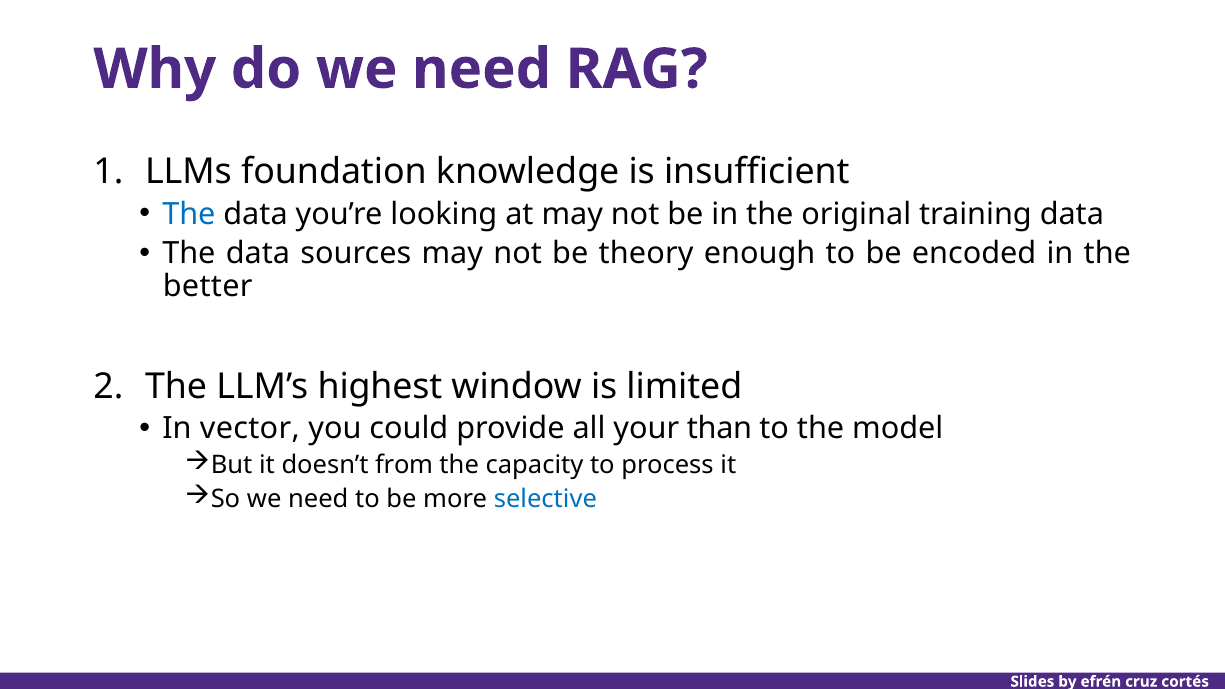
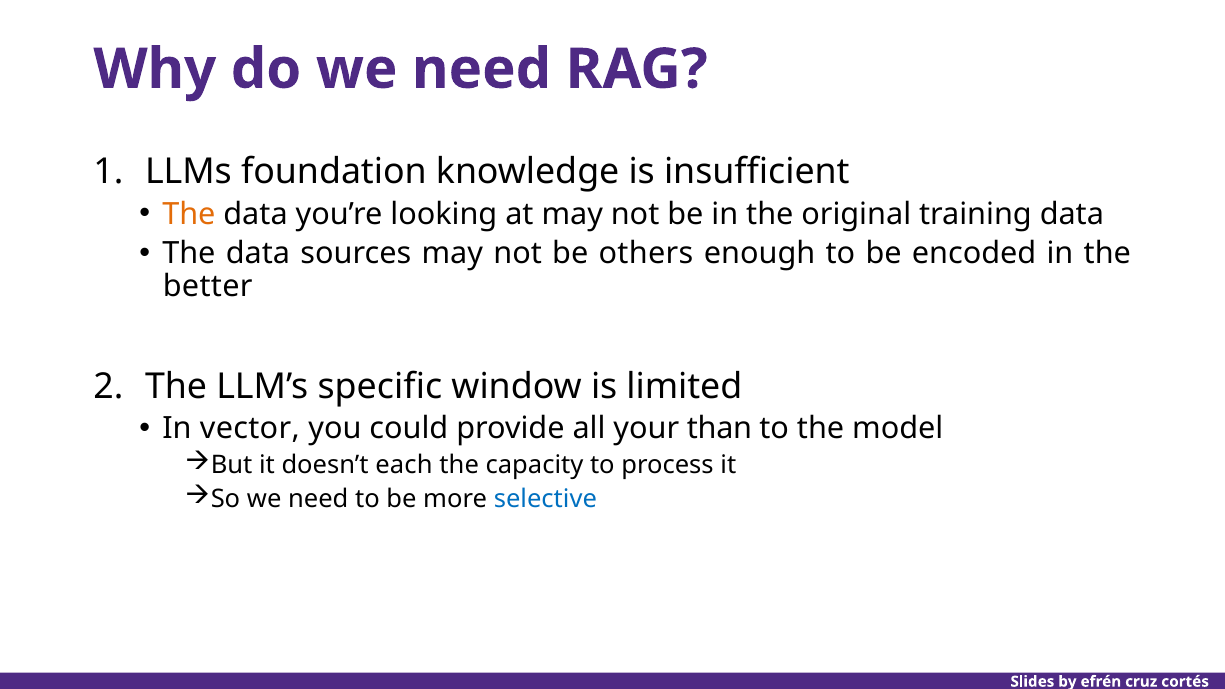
The at (189, 214) colour: blue -> orange
theory: theory -> others
highest: highest -> specific
from: from -> each
